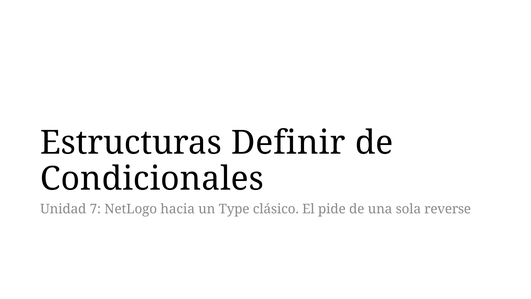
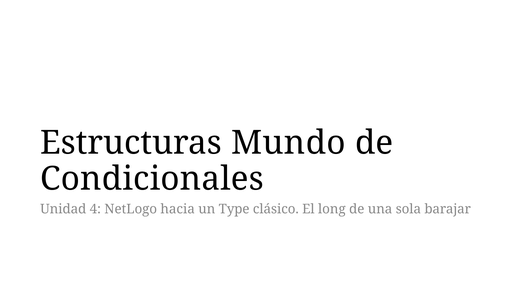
Definir: Definir -> Mundo
7: 7 -> 4
pide: pide -> long
reverse: reverse -> barajar
